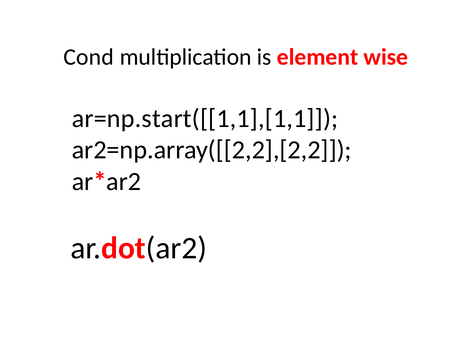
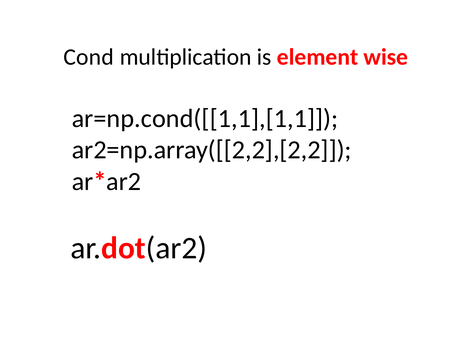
ar=np.start([[1,1],[1,1: ar=np.start([[1,1],[1,1 -> ar=np.cond([[1,1],[1,1
